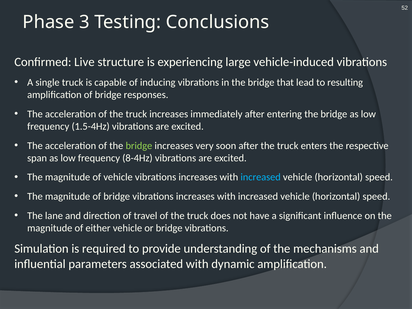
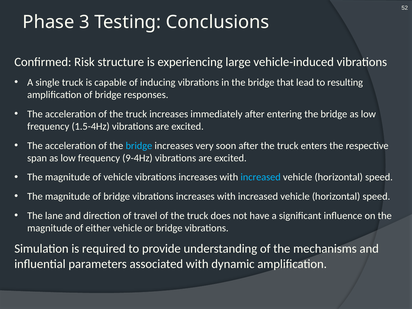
Live: Live -> Risk
bridge at (139, 146) colour: light green -> light blue
8-4Hz: 8-4Hz -> 9-4Hz
